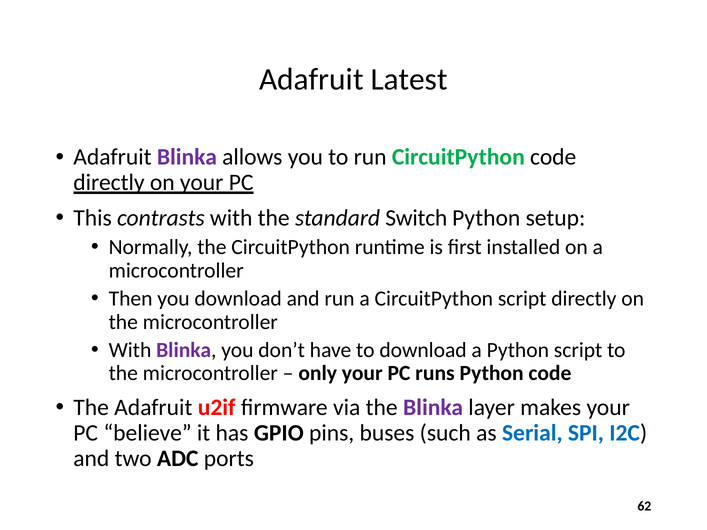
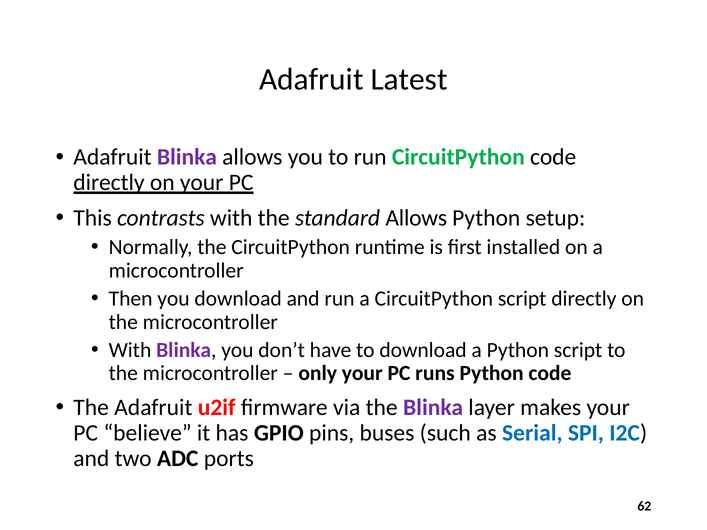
standard Switch: Switch -> Allows
